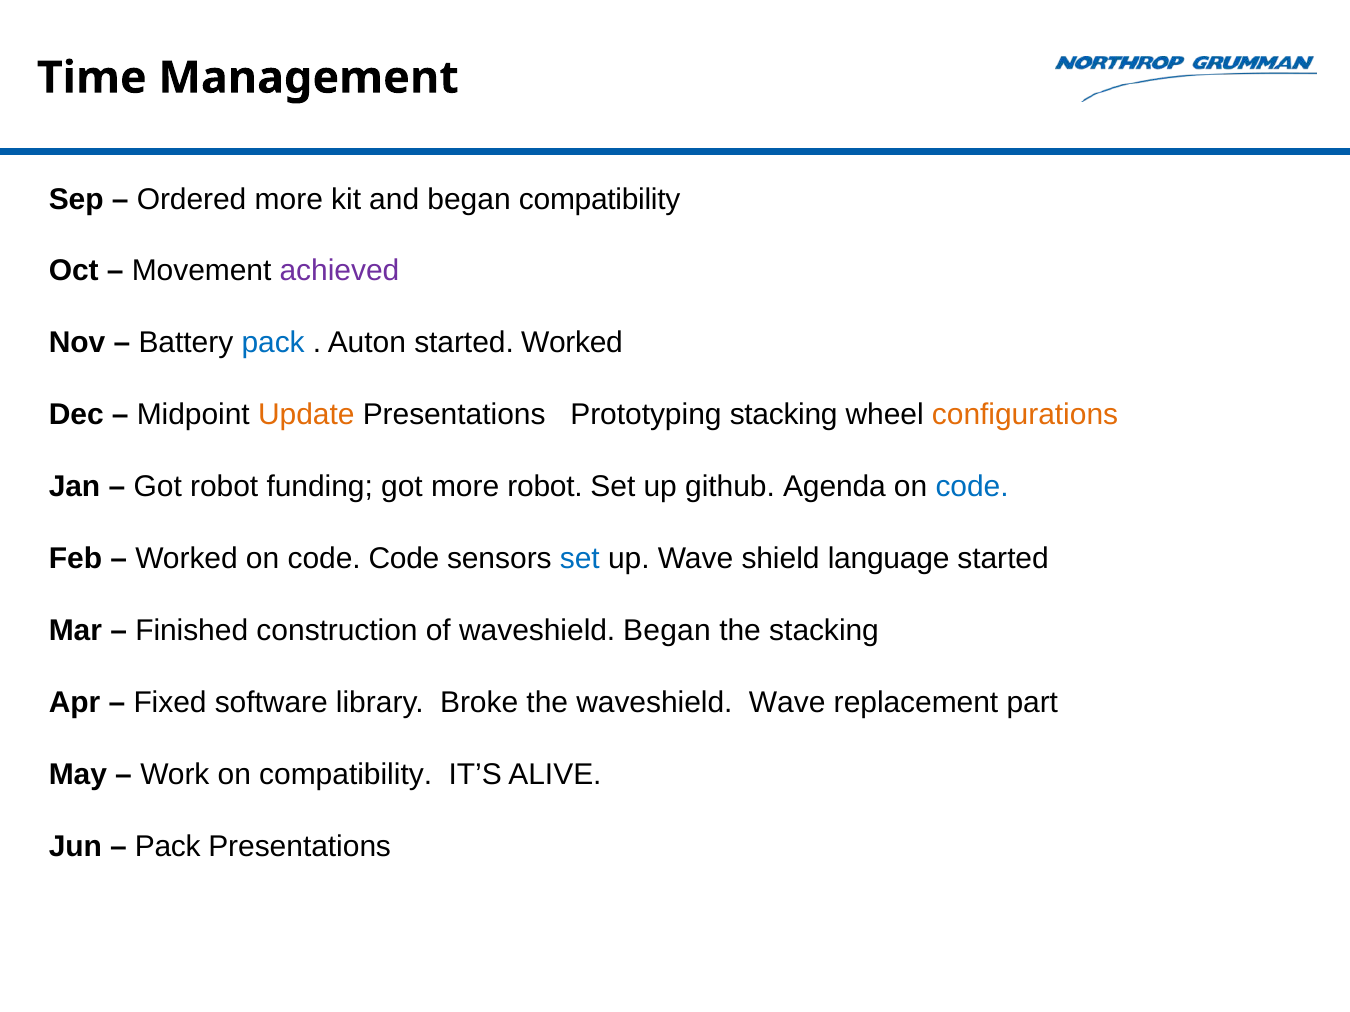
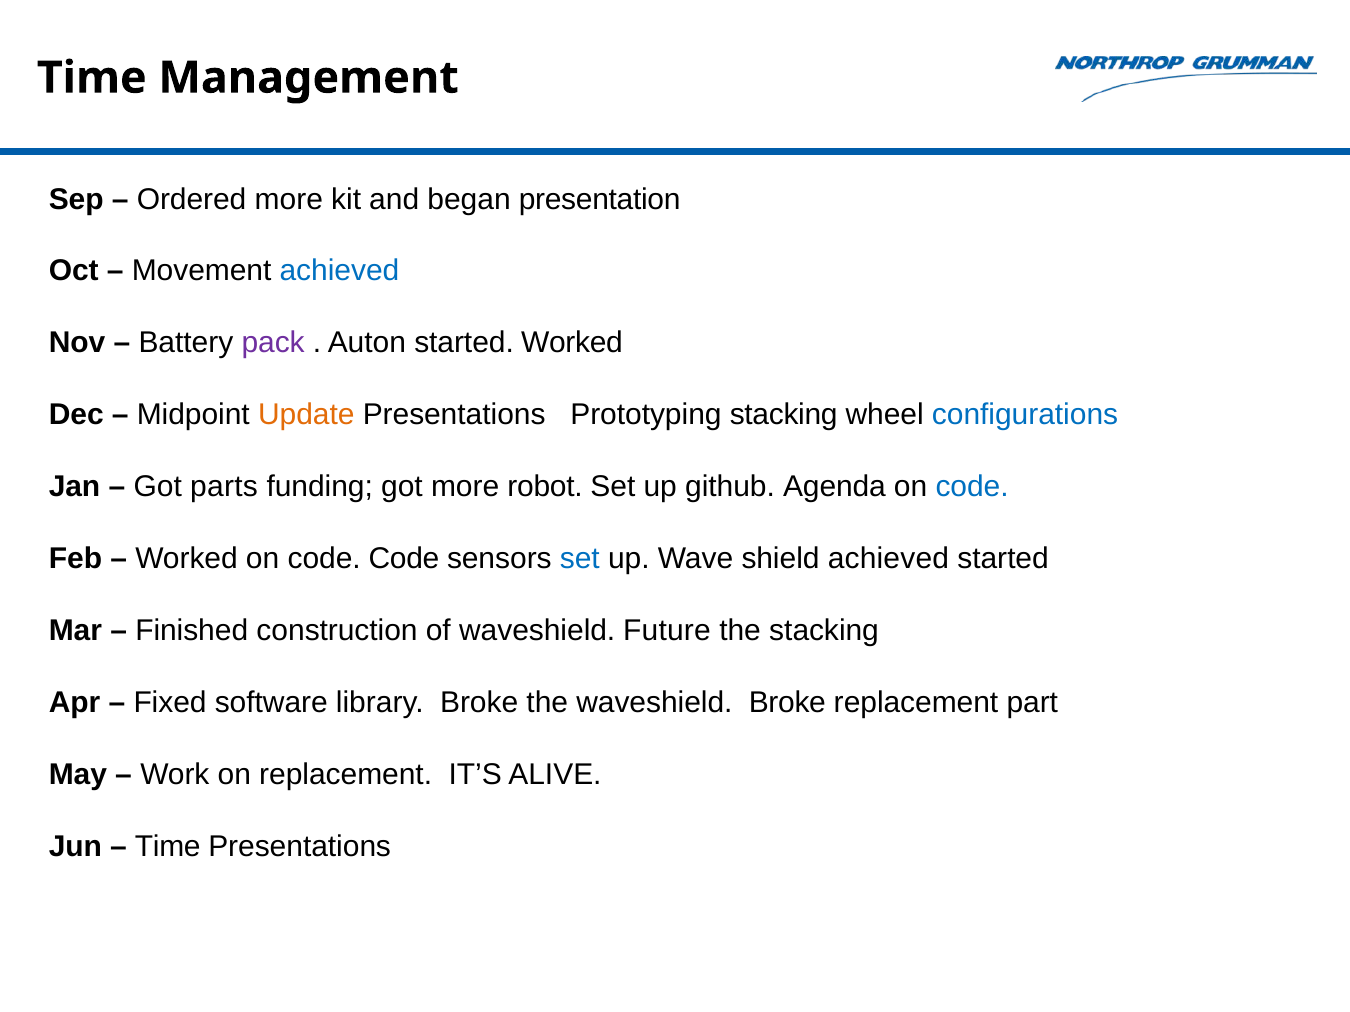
began compatibility: compatibility -> presentation
achieved at (339, 271) colour: purple -> blue
pack at (273, 343) colour: blue -> purple
configurations colour: orange -> blue
Got robot: robot -> parts
shield language: language -> achieved
waveshield Began: Began -> Future
waveshield Wave: Wave -> Broke
on compatibility: compatibility -> replacement
Pack at (168, 847): Pack -> Time
